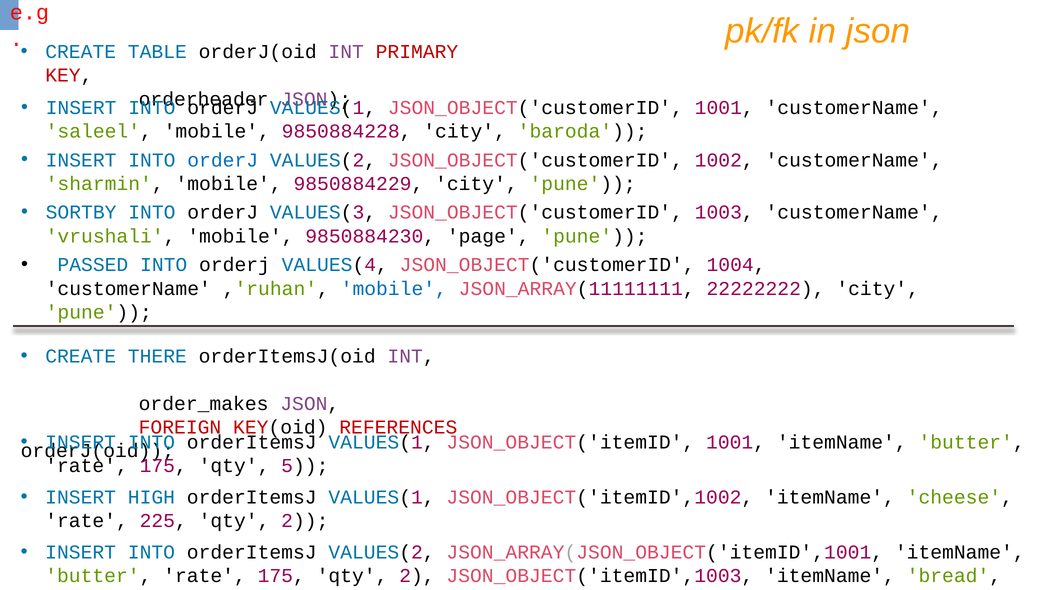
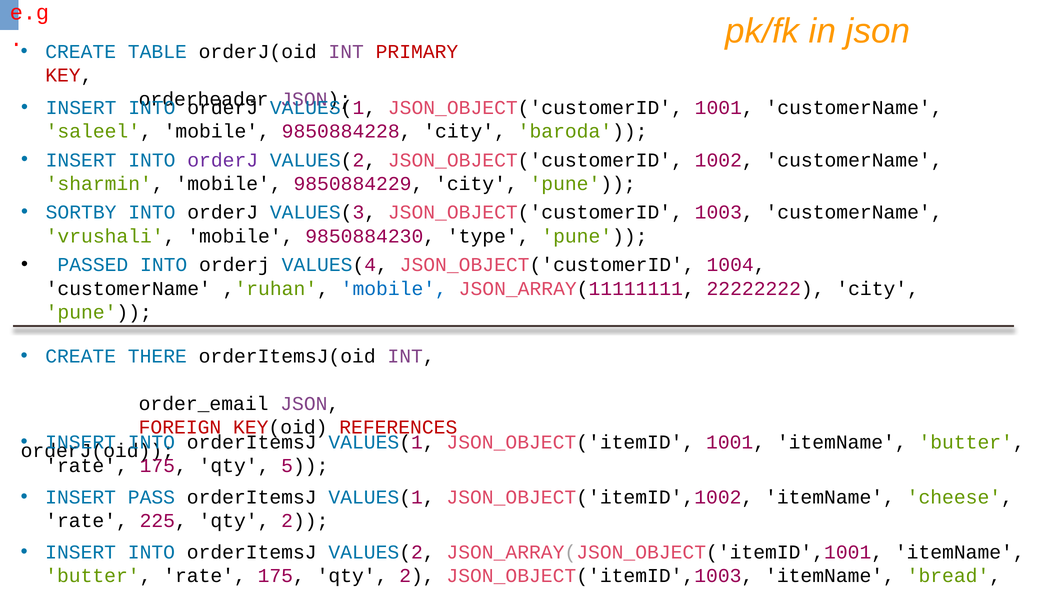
orderJ at (223, 160) colour: blue -> purple
page: page -> type
order_makes: order_makes -> order_email
HIGH: HIGH -> PASS
